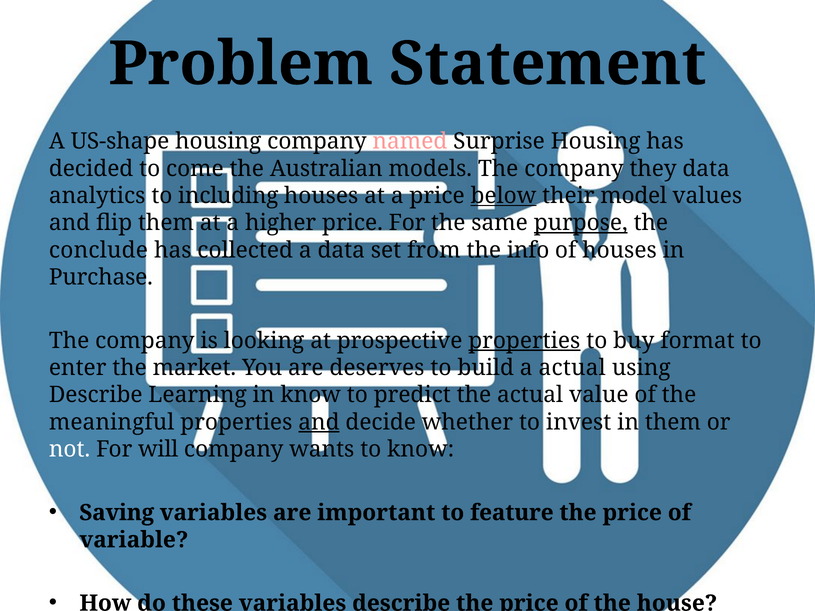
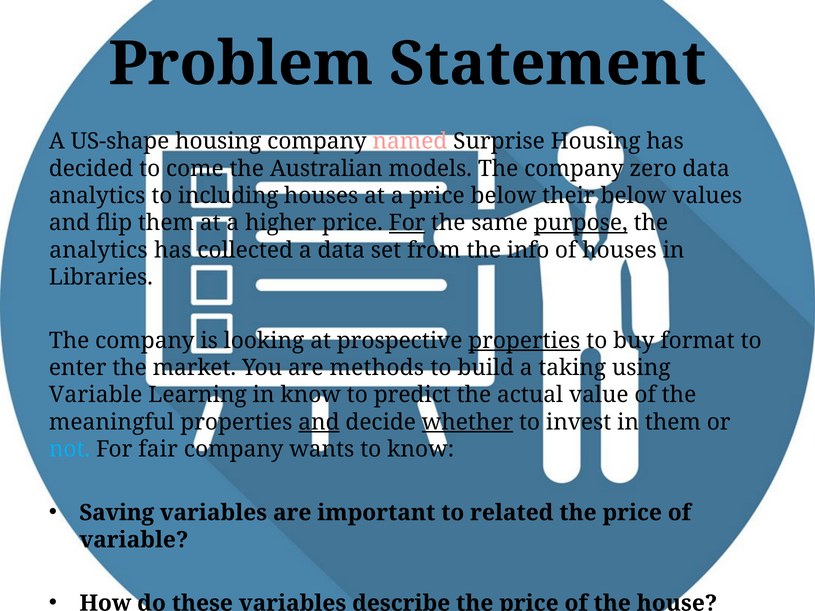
they: they -> zero
below at (503, 196) underline: present -> none
their model: model -> below
For at (407, 223) underline: none -> present
conclude at (98, 250): conclude -> analytics
Purchase: Purchase -> Libraries
deserves: deserves -> methods
a actual: actual -> taking
Describe at (96, 395): Describe -> Variable
whether underline: none -> present
not colour: white -> light blue
will: will -> fair
feature: feature -> related
